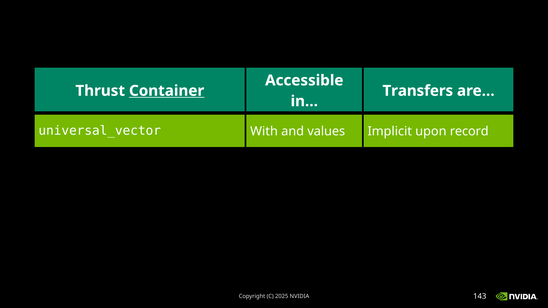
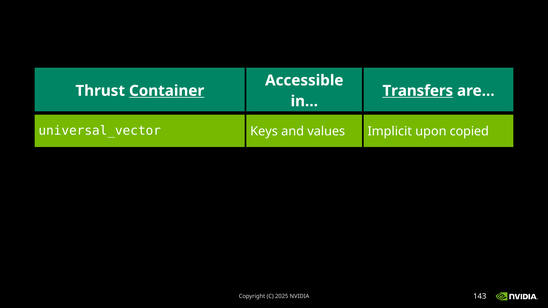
Transfers underline: none -> present
With: With -> Keys
record: record -> copied
